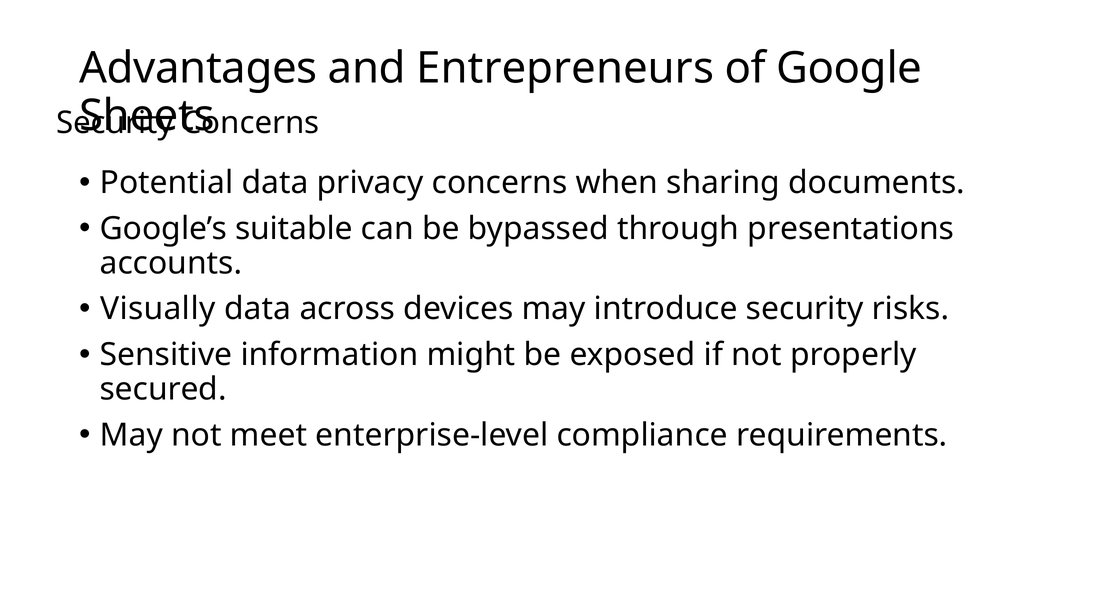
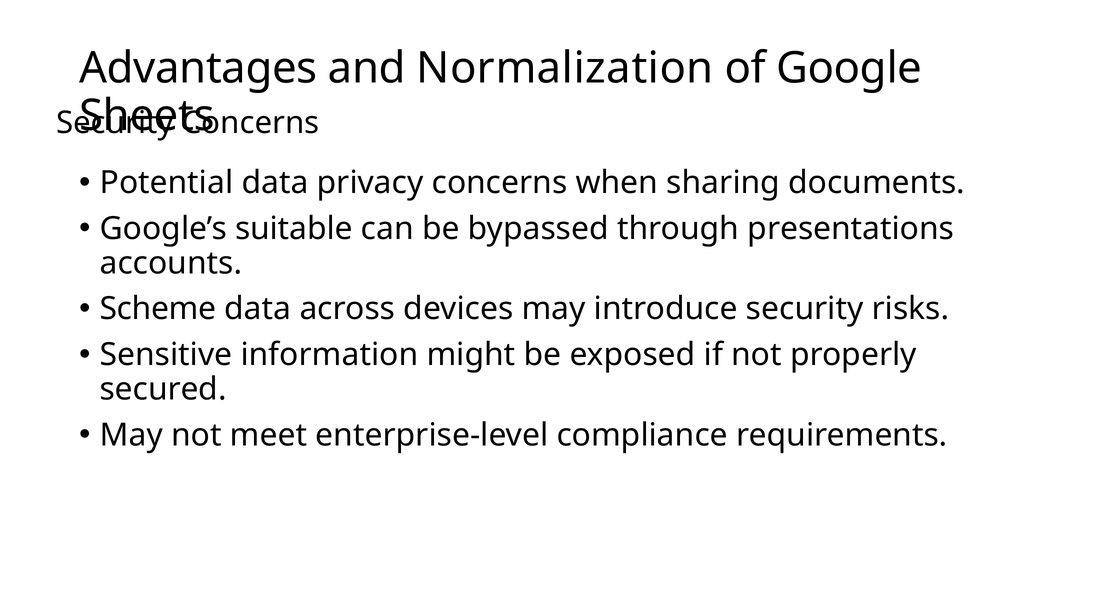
Entrepreneurs: Entrepreneurs -> Normalization
Visually: Visually -> Scheme
